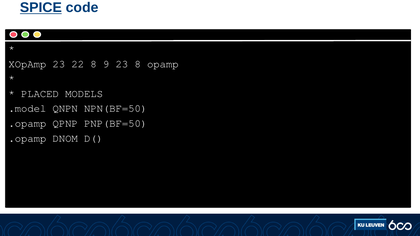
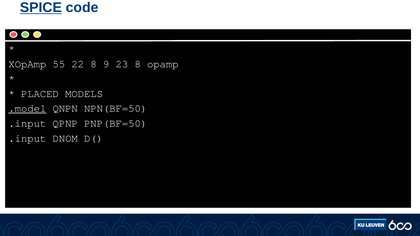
XOpAmp 23: 23 -> 55
.model underline: none -> present
.opamp at (27, 123): .opamp -> .input
.opamp at (27, 138): .opamp -> .input
